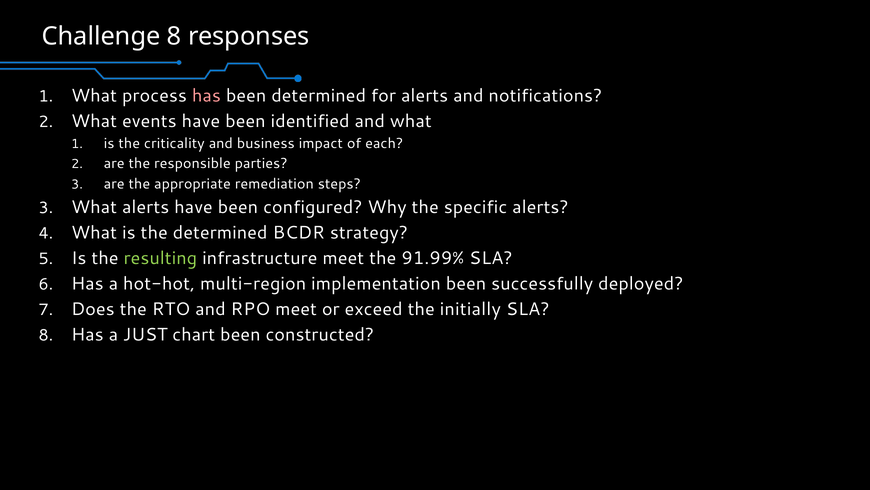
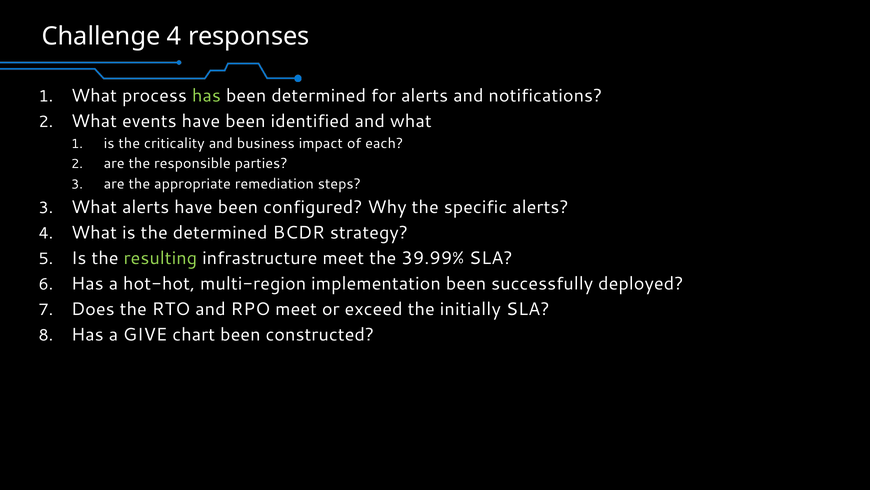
Challenge 8: 8 -> 4
has at (206, 96) colour: pink -> light green
91.99%: 91.99% -> 39.99%
JUST: JUST -> GIVE
